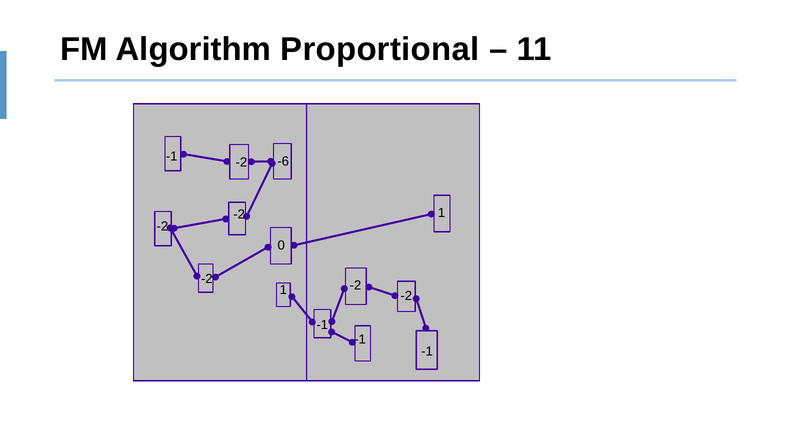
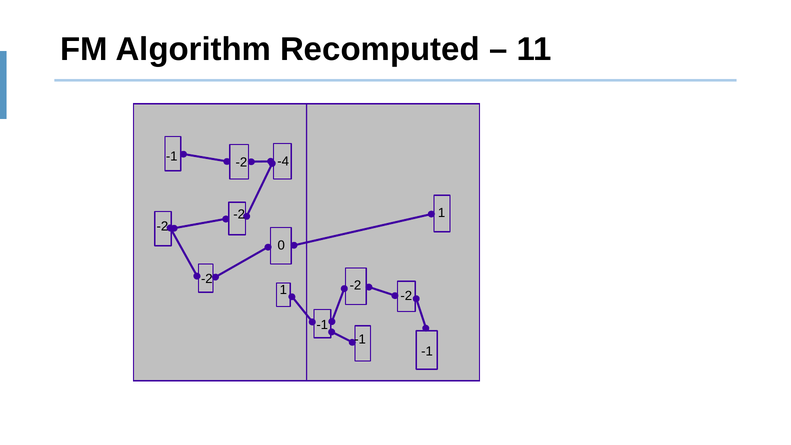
Proportional: Proportional -> Recomputed
-6: -6 -> -4
